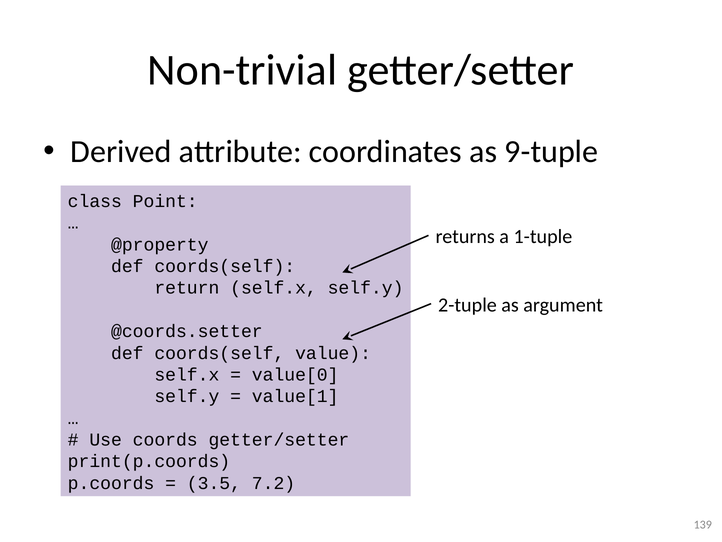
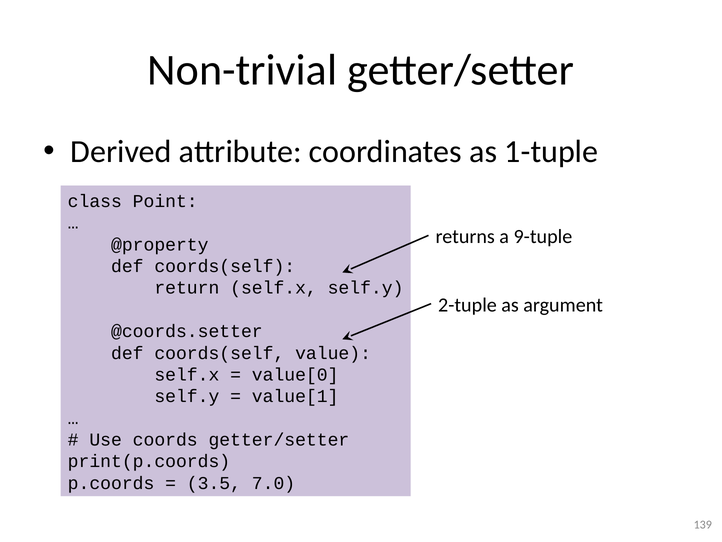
9-tuple: 9-tuple -> 1-tuple
1-tuple: 1-tuple -> 9-tuple
7.2: 7.2 -> 7.0
